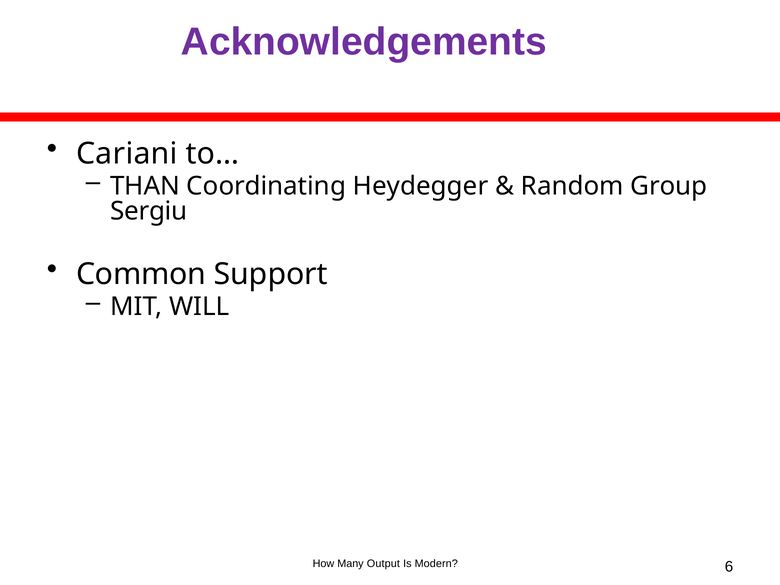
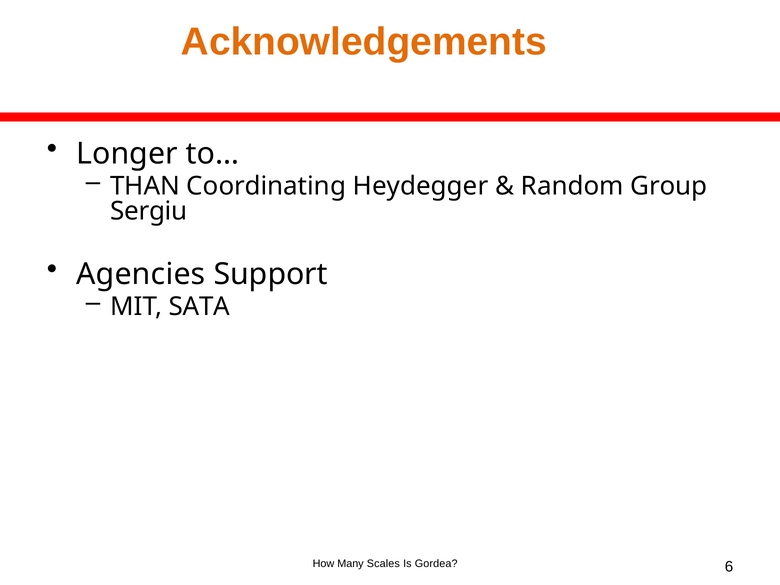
Acknowledgements colour: purple -> orange
Cariani: Cariani -> Longer
Common: Common -> Agencies
WILL: WILL -> SATA
Output: Output -> Scales
Modern: Modern -> Gordea
